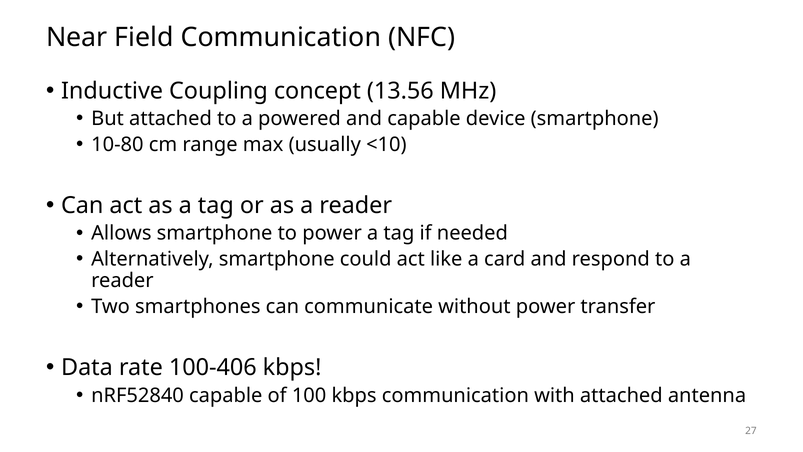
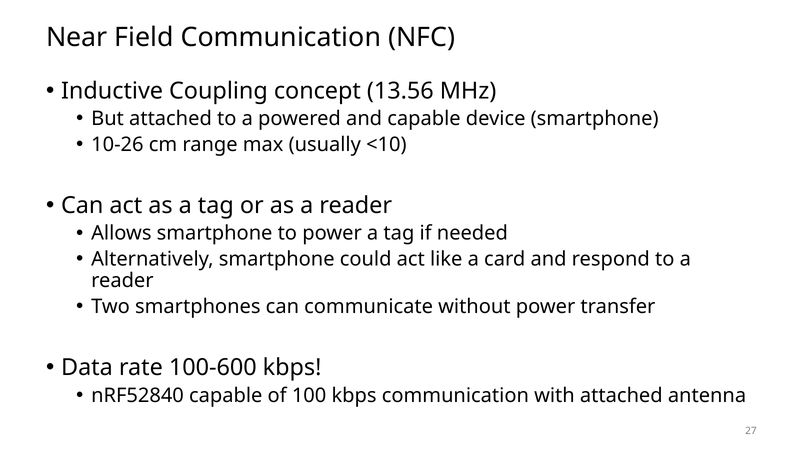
10-80: 10-80 -> 10-26
100-406: 100-406 -> 100-600
